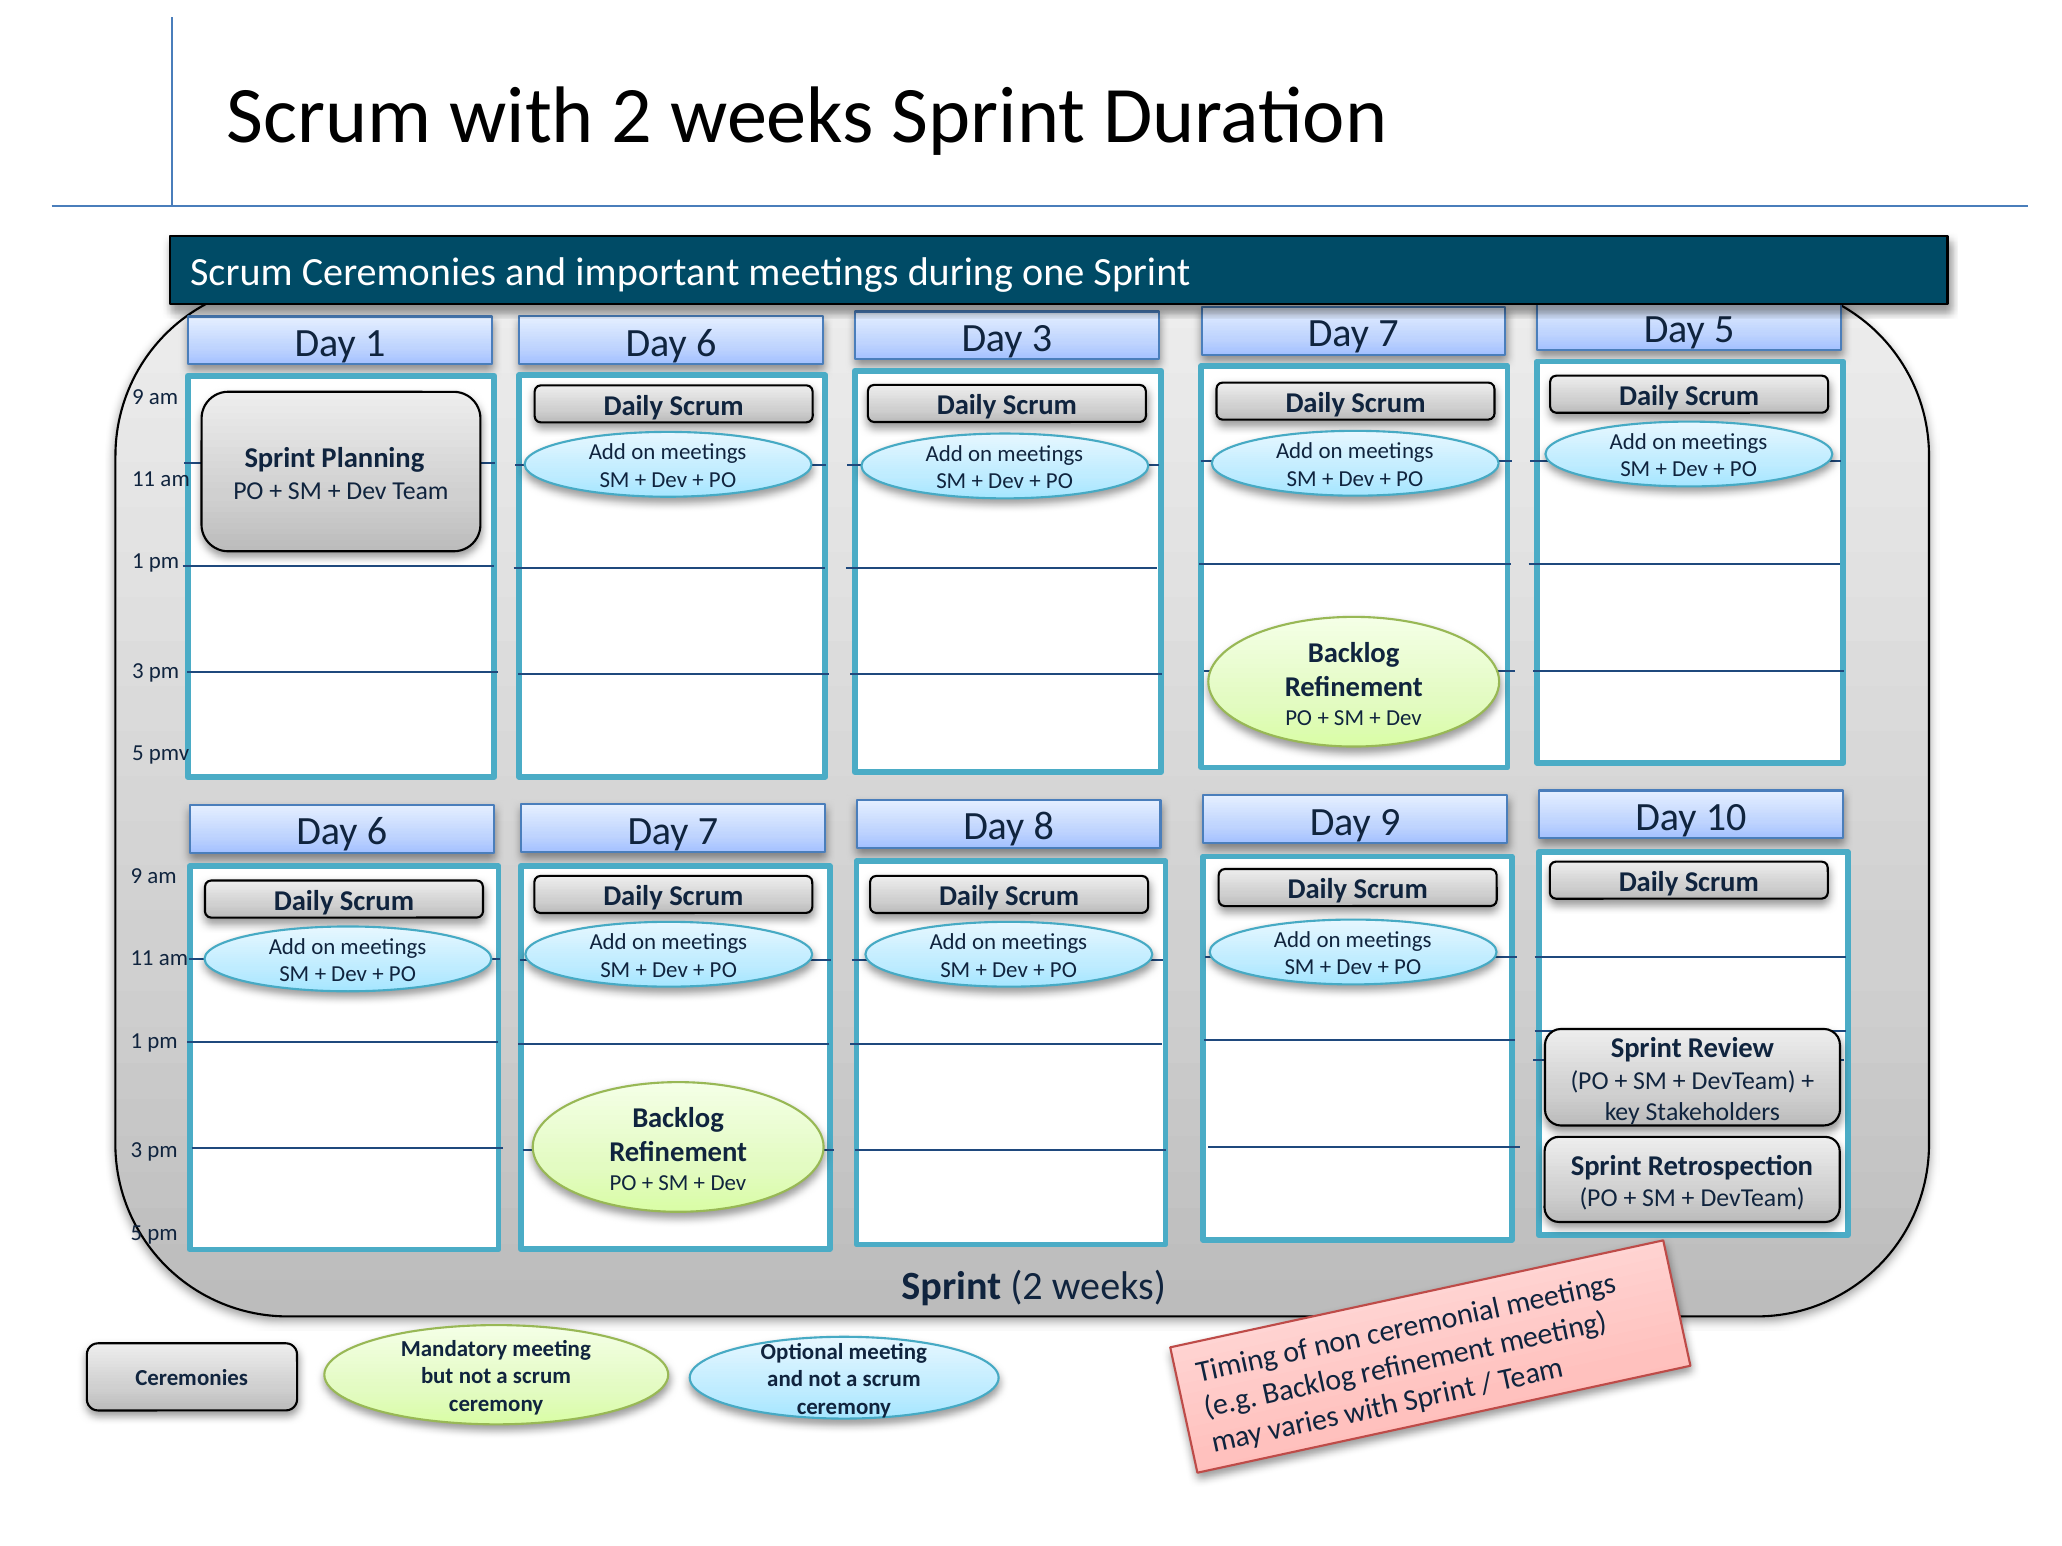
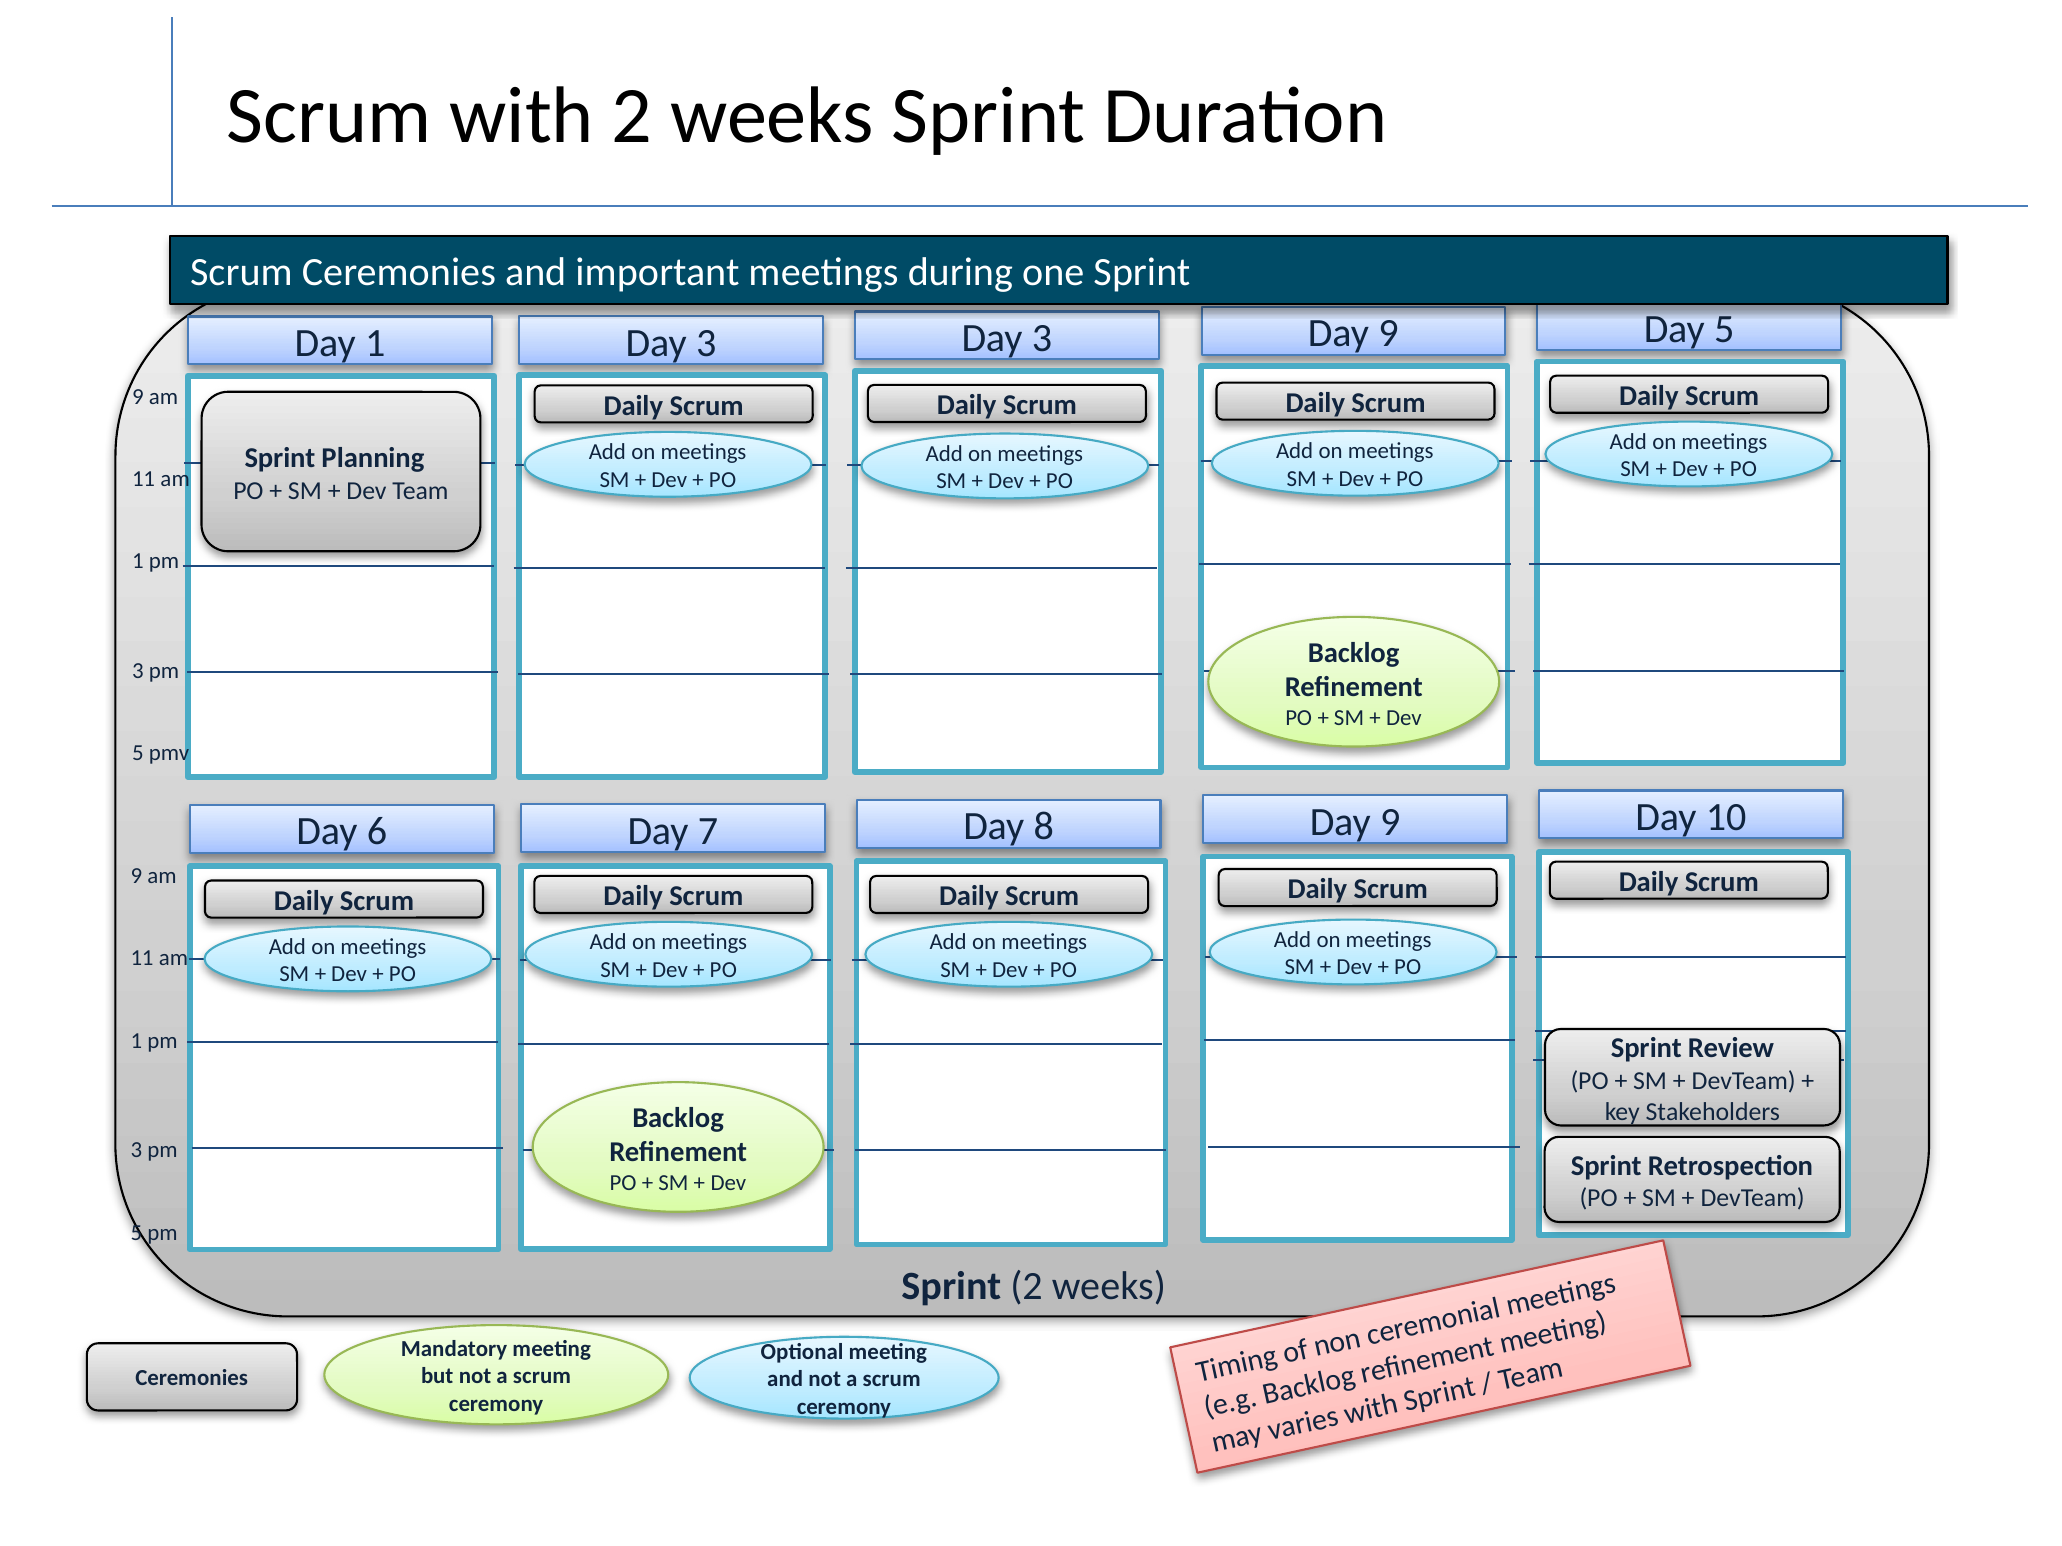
7 at (1389, 334): 7 -> 9
6 at (706, 343): 6 -> 3
